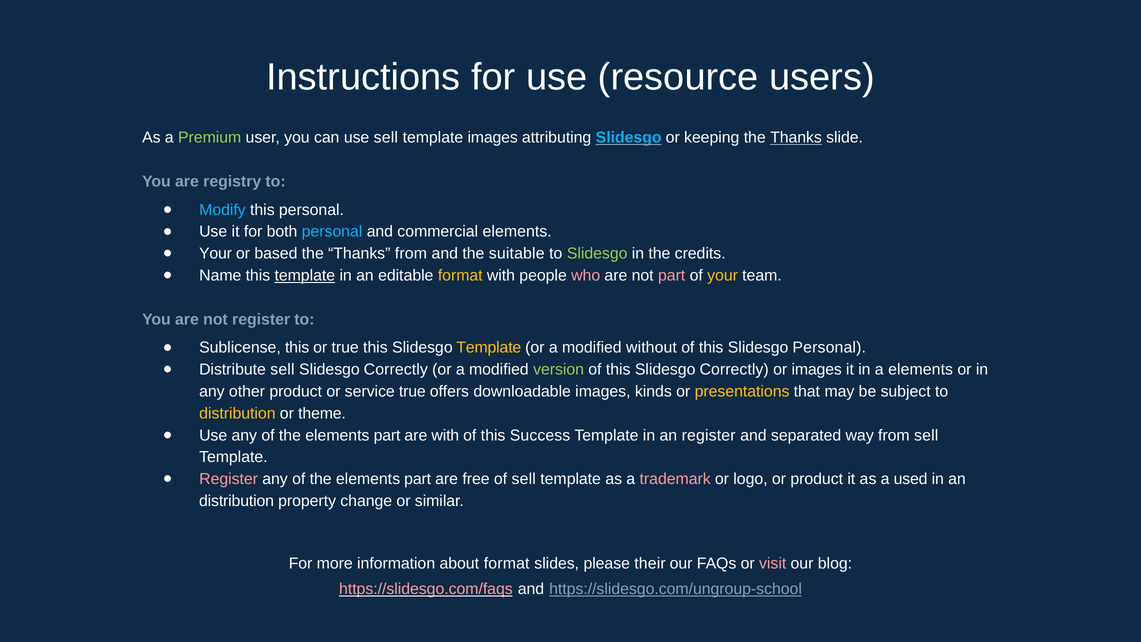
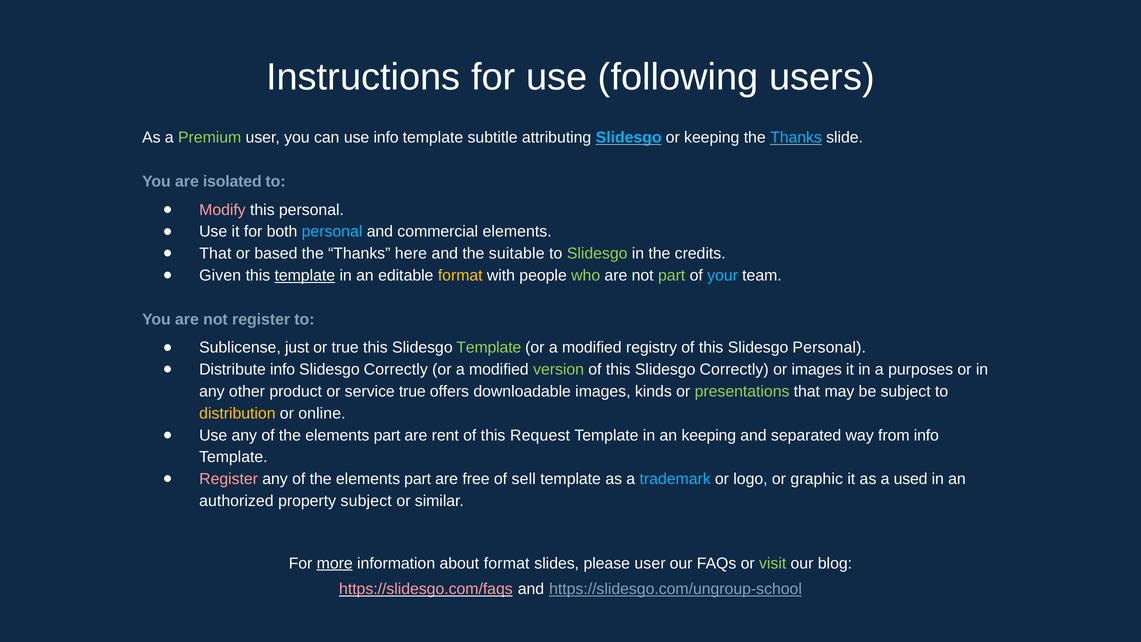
resource: resource -> following
use sell: sell -> info
template images: images -> subtitle
Thanks at (796, 137) colour: white -> light blue
registry: registry -> isolated
Modify colour: light blue -> pink
Your at (216, 254): Your -> That
Thanks from: from -> here
Name: Name -> Given
who colour: pink -> light green
part at (672, 275) colour: pink -> light green
your at (723, 275) colour: yellow -> light blue
Sublicense this: this -> just
Template at (489, 348) colour: yellow -> light green
without: without -> registry
Distribute sell: sell -> info
a elements: elements -> purposes
presentations colour: yellow -> light green
theme: theme -> online
are with: with -> rent
Success: Success -> Request
an register: register -> keeping
from sell: sell -> info
trademark colour: pink -> light blue
or product: product -> graphic
distribution at (237, 501): distribution -> authorized
property change: change -> subject
more underline: none -> present
please their: their -> user
visit colour: pink -> light green
